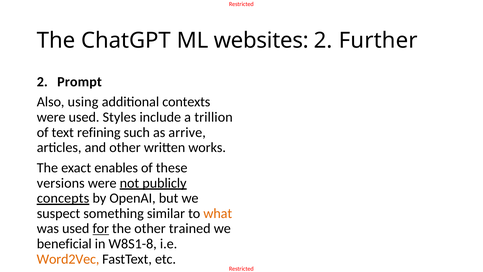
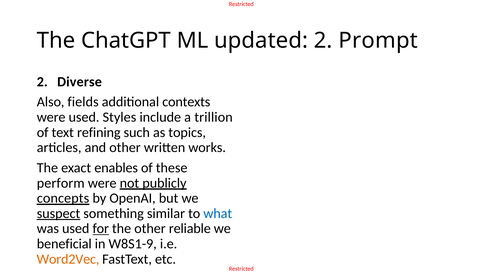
websites: websites -> updated
Further: Further -> Prompt
Prompt: Prompt -> Diverse
using: using -> fields
arrive: arrive -> topics
versions: versions -> perform
suspect underline: none -> present
what colour: orange -> blue
trained: trained -> reliable
W8S1-8: W8S1-8 -> W8S1-9
